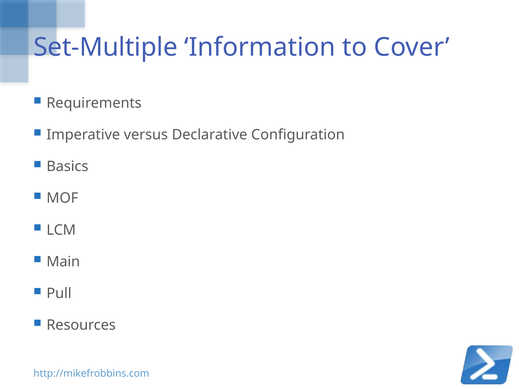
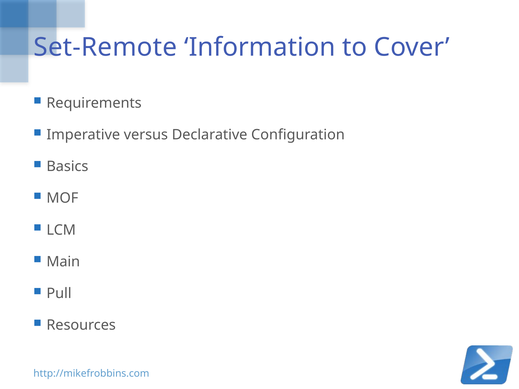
Set-Multiple: Set-Multiple -> Set-Remote
